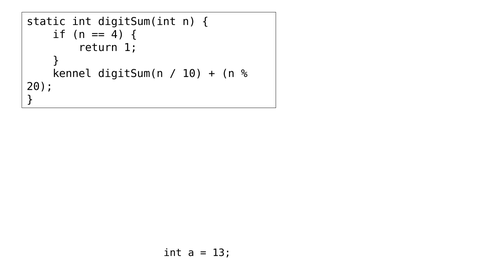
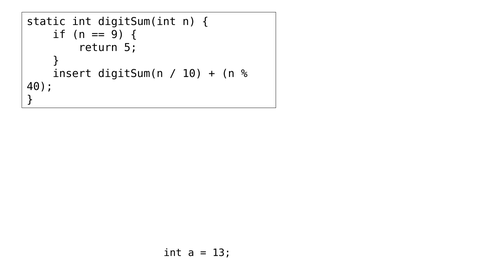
4: 4 -> 9
1: 1 -> 5
kennel: kennel -> insert
20: 20 -> 40
